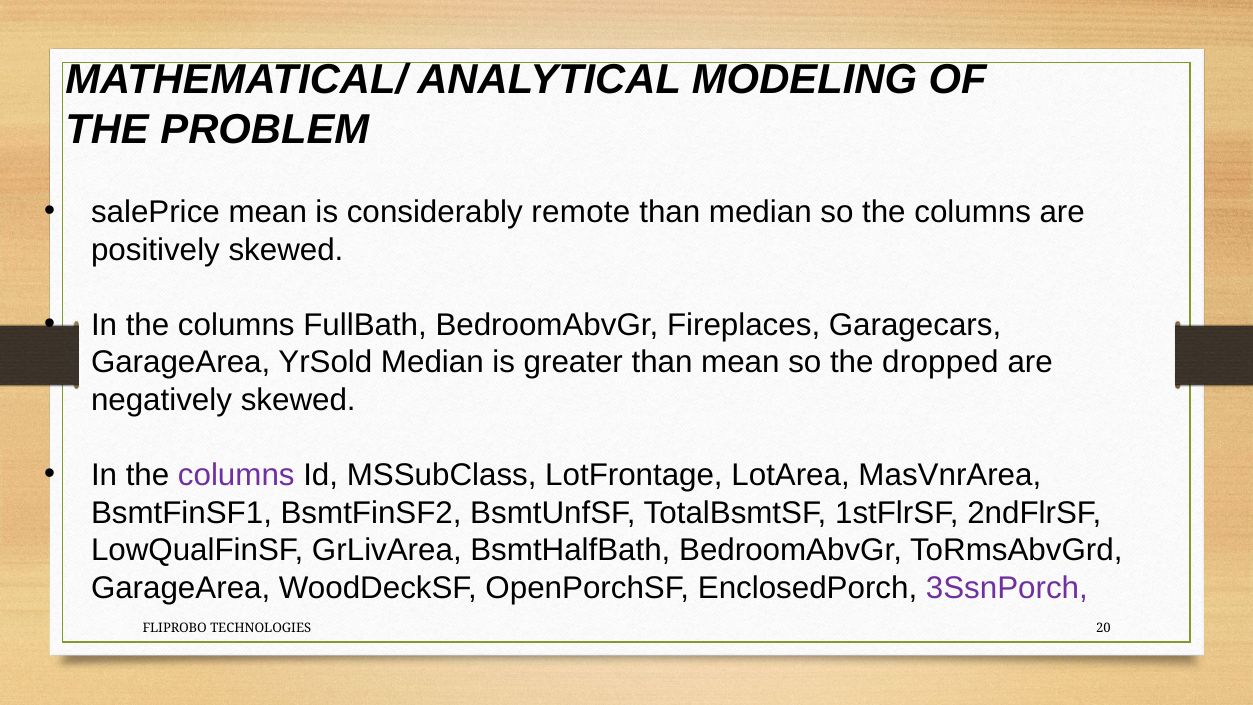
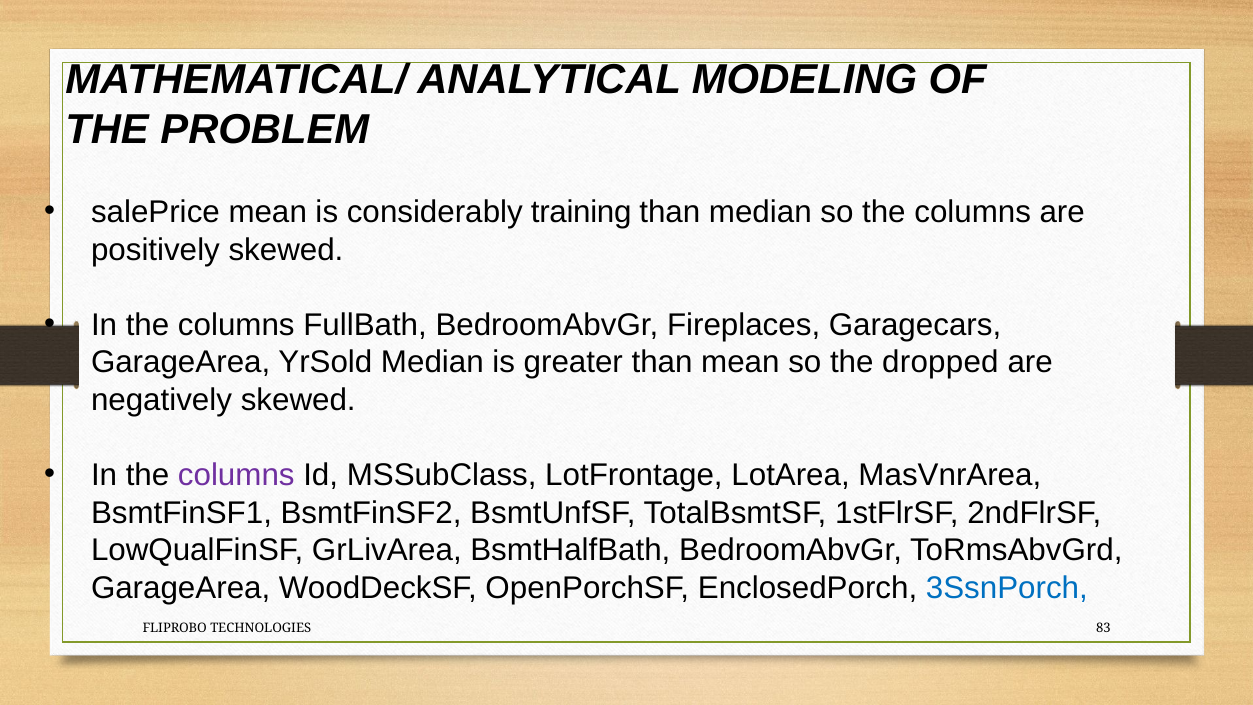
remote: remote -> training
3SsnPorch colour: purple -> blue
20: 20 -> 83
